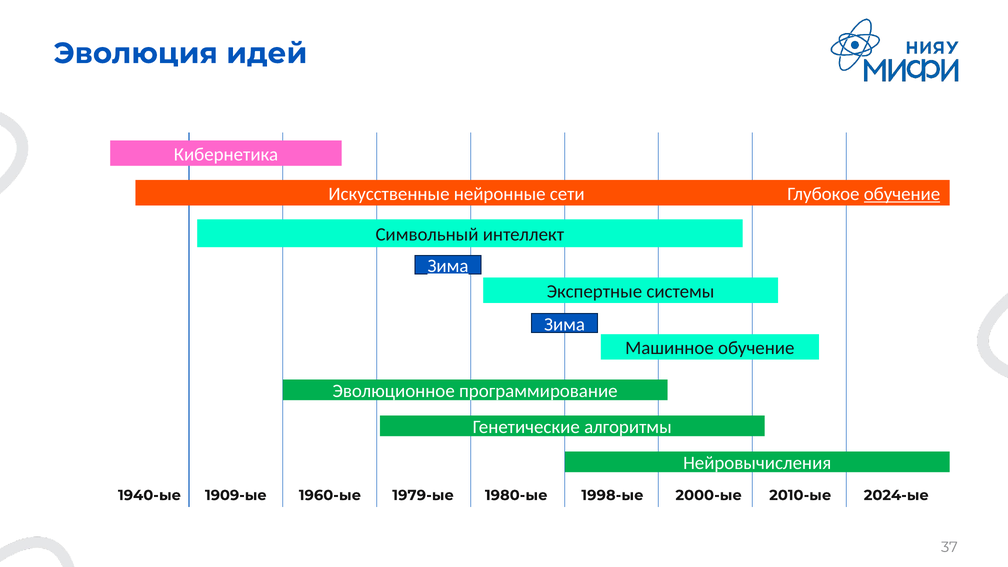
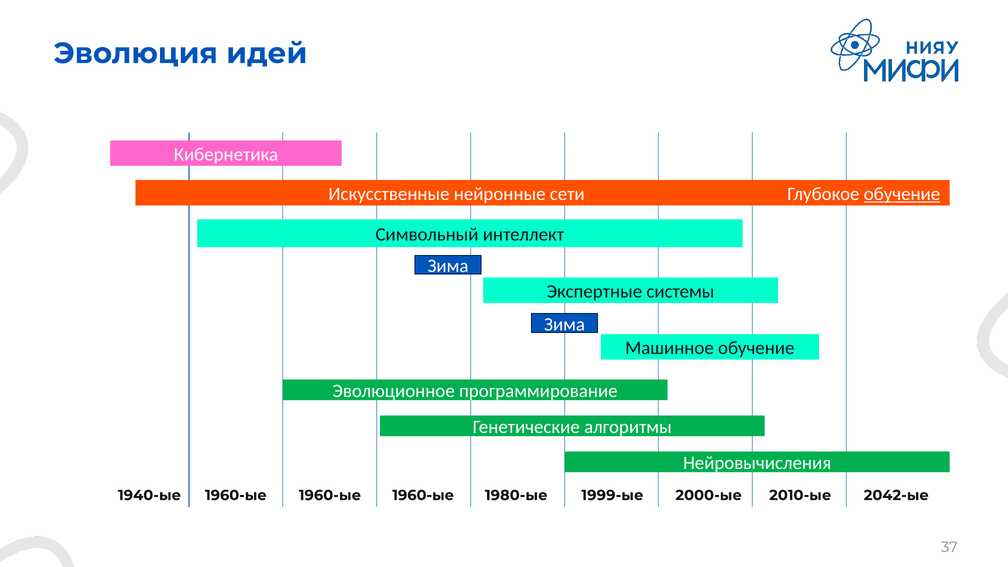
Зима at (448, 266) underline: present -> none
1940-ые 1909-ые: 1909-ые -> 1960-ые
1979-ые at (423, 495): 1979-ые -> 1960-ые
1998-ые: 1998-ые -> 1999-ые
2024-ые: 2024-ые -> 2042-ые
